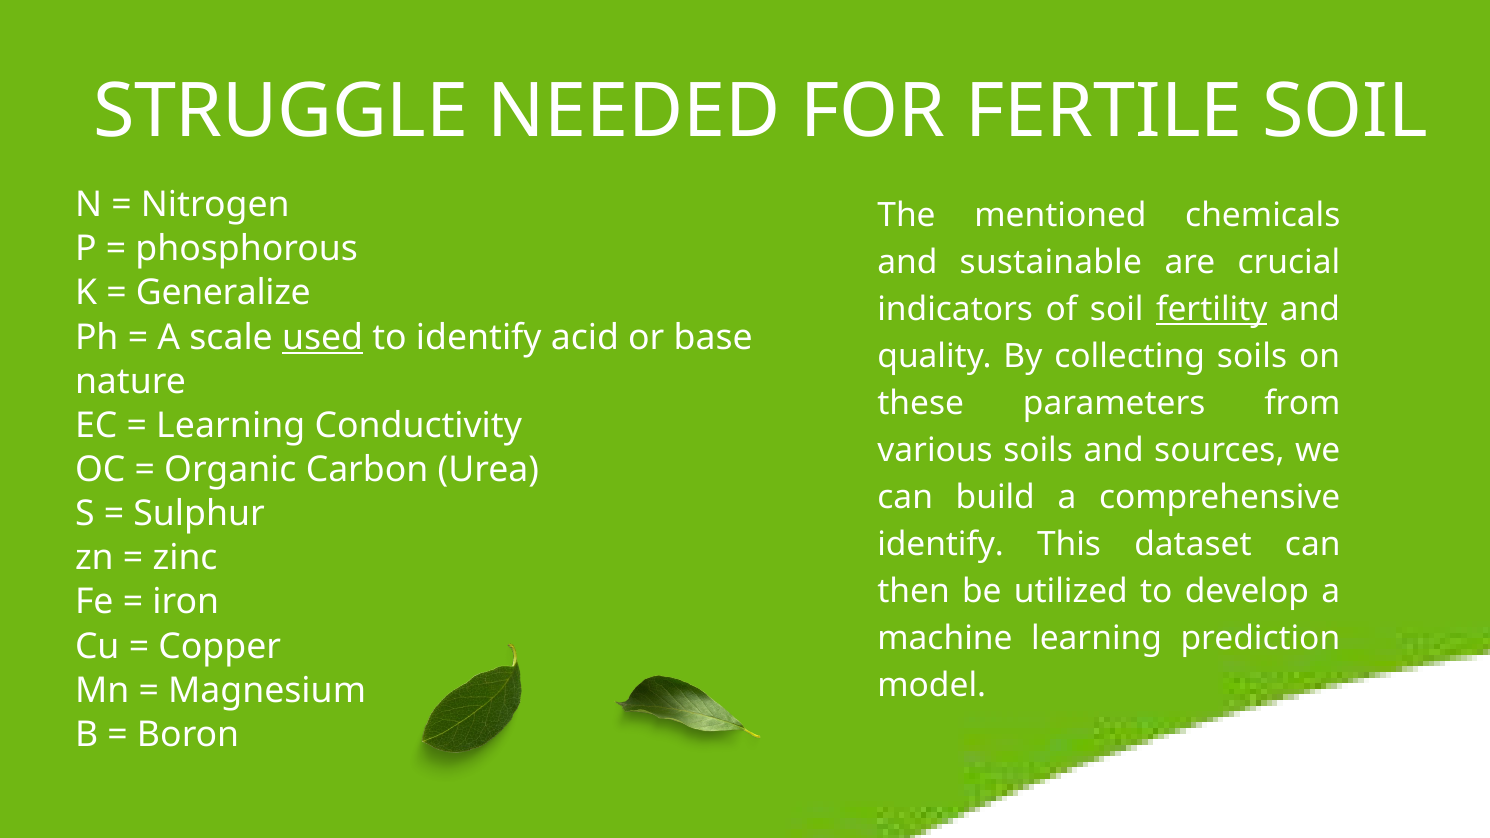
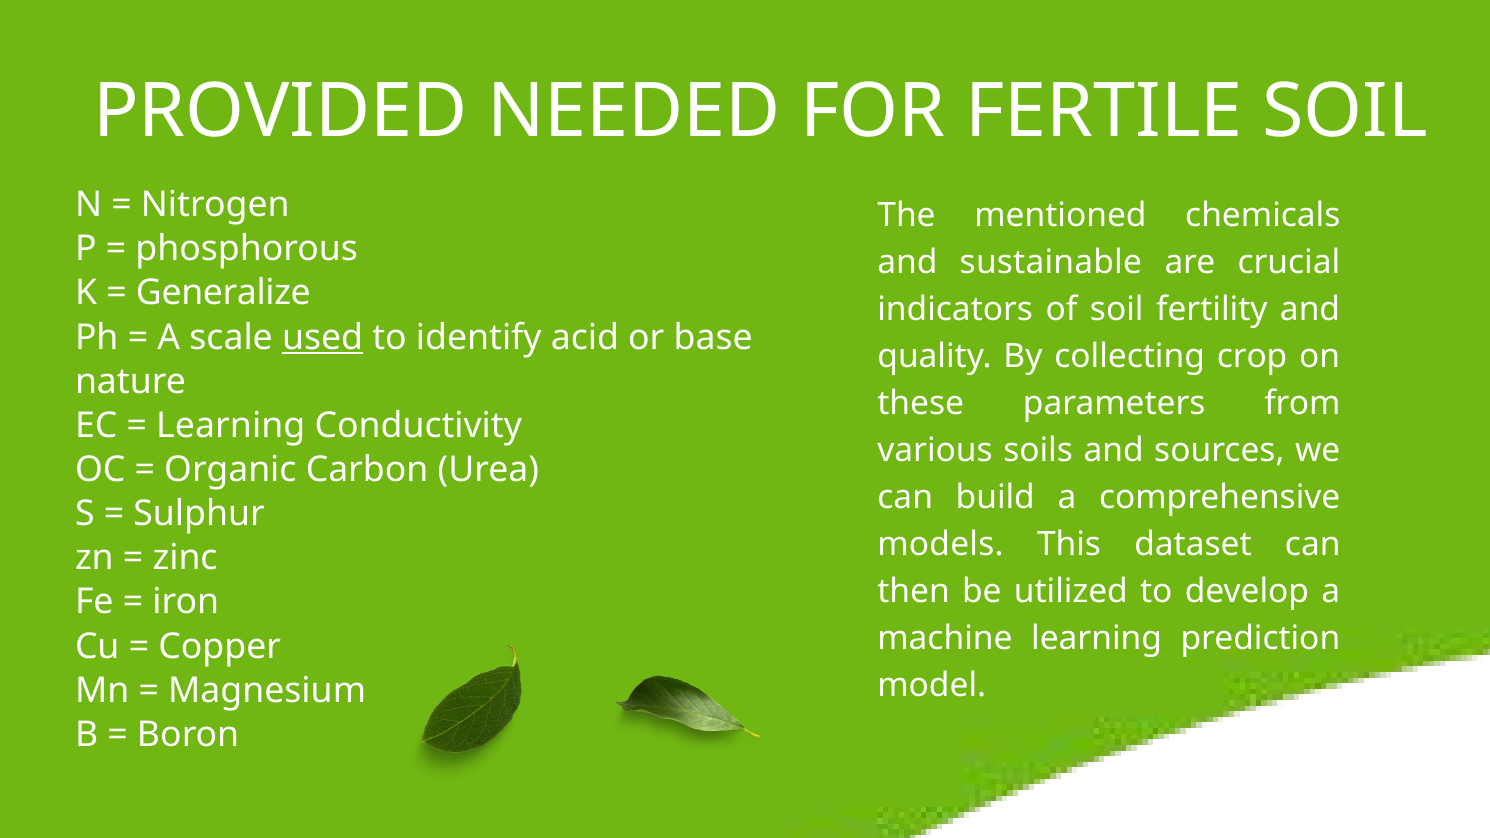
STRUGGLE: STRUGGLE -> PROVIDED
fertility underline: present -> none
collecting soils: soils -> crop
identify at (941, 545): identify -> models
